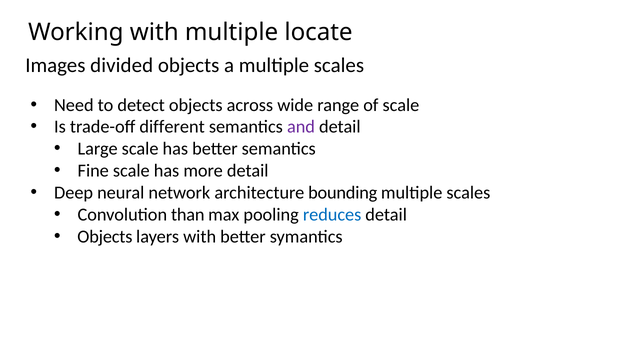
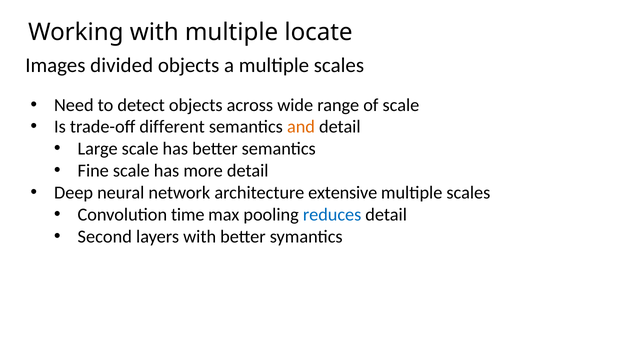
and colour: purple -> orange
bounding: bounding -> extensive
than: than -> time
Objects at (105, 237): Objects -> Second
